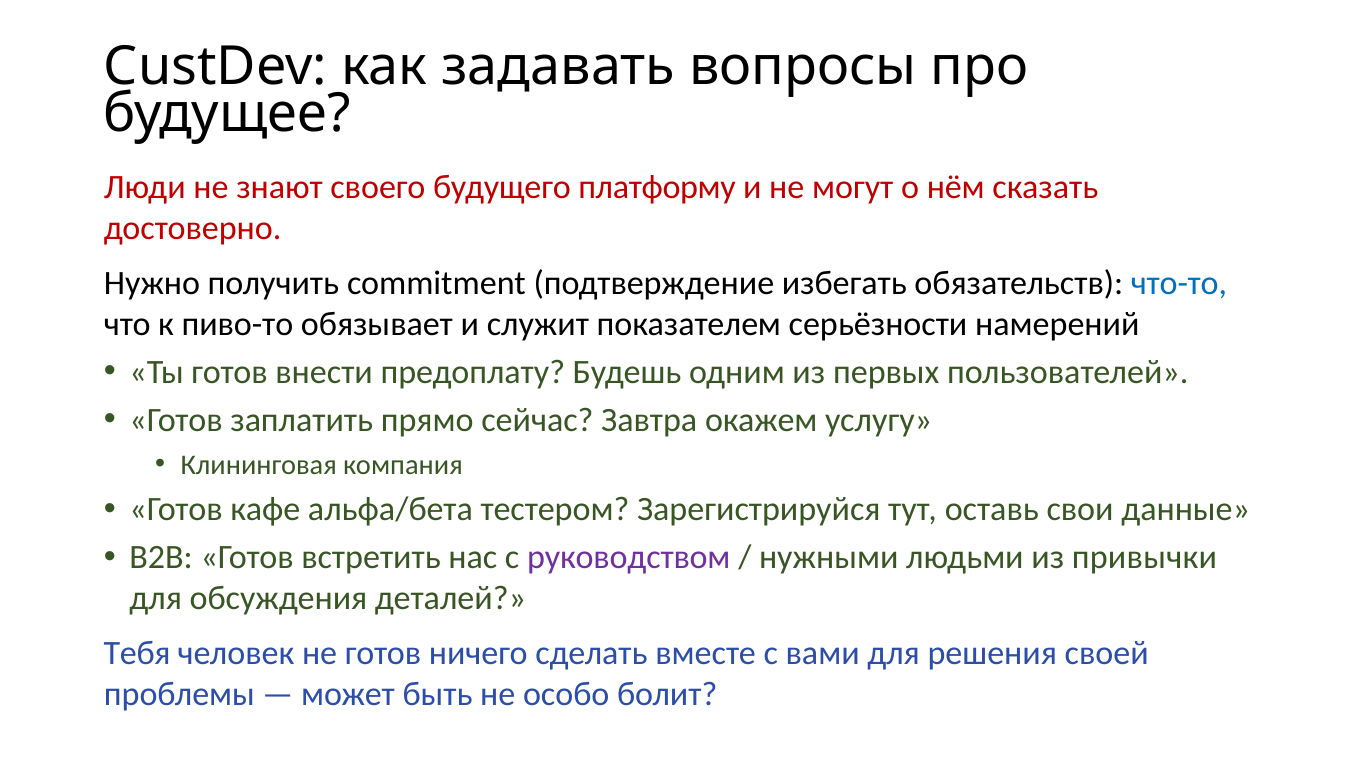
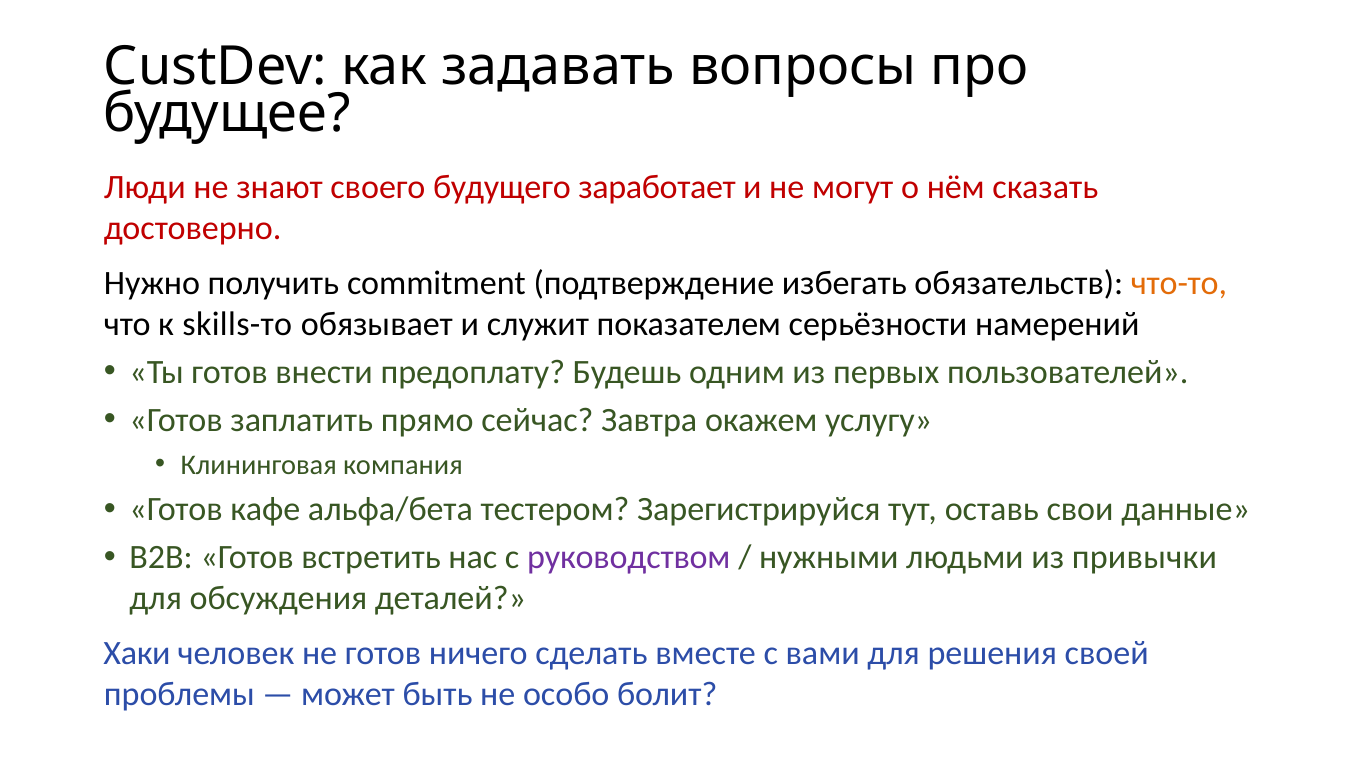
платформу: платформу -> заработает
что-то colour: blue -> orange
пиво-то: пиво-то -> skills-то
Тебя: Тебя -> Хаки
